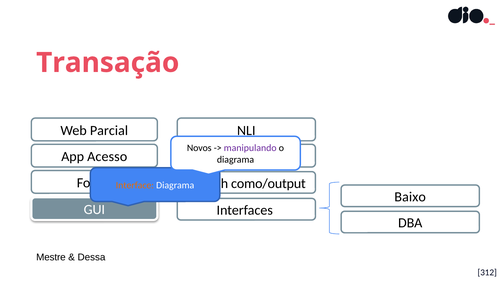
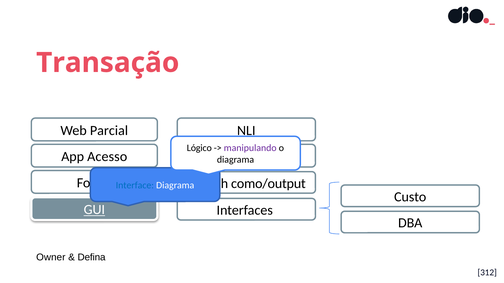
Novos: Novos -> Lógico
Interface colour: orange -> blue
Baixo: Baixo -> Custo
GUI underline: none -> present
Mestre: Mestre -> Owner
Dessa: Dessa -> Defina
